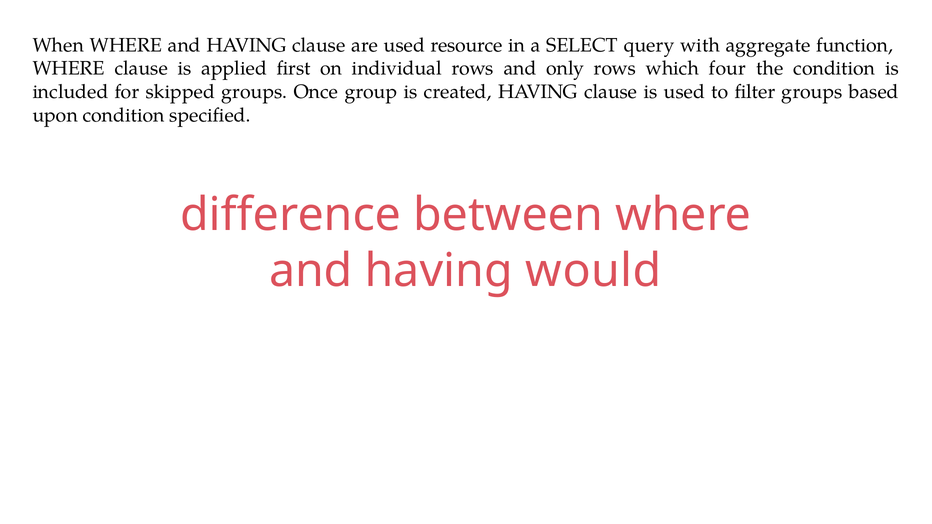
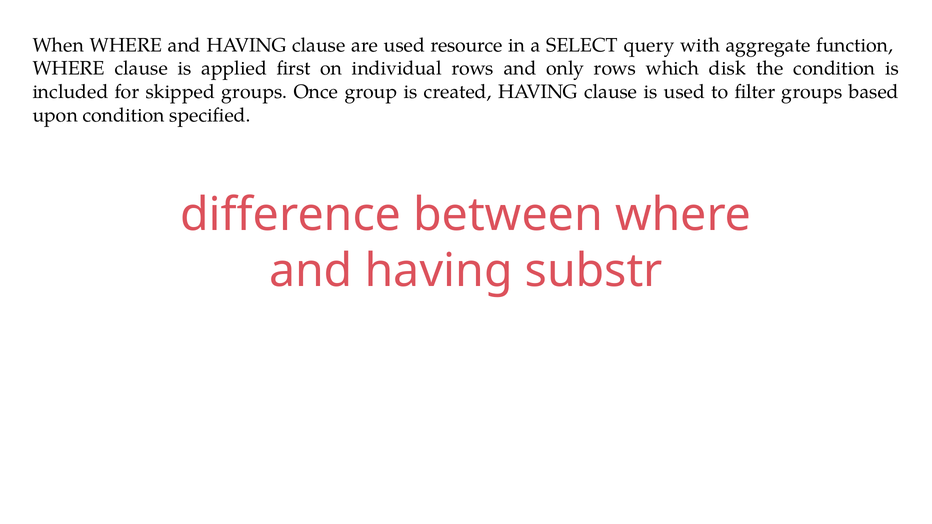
four: four -> disk
would: would -> substr
